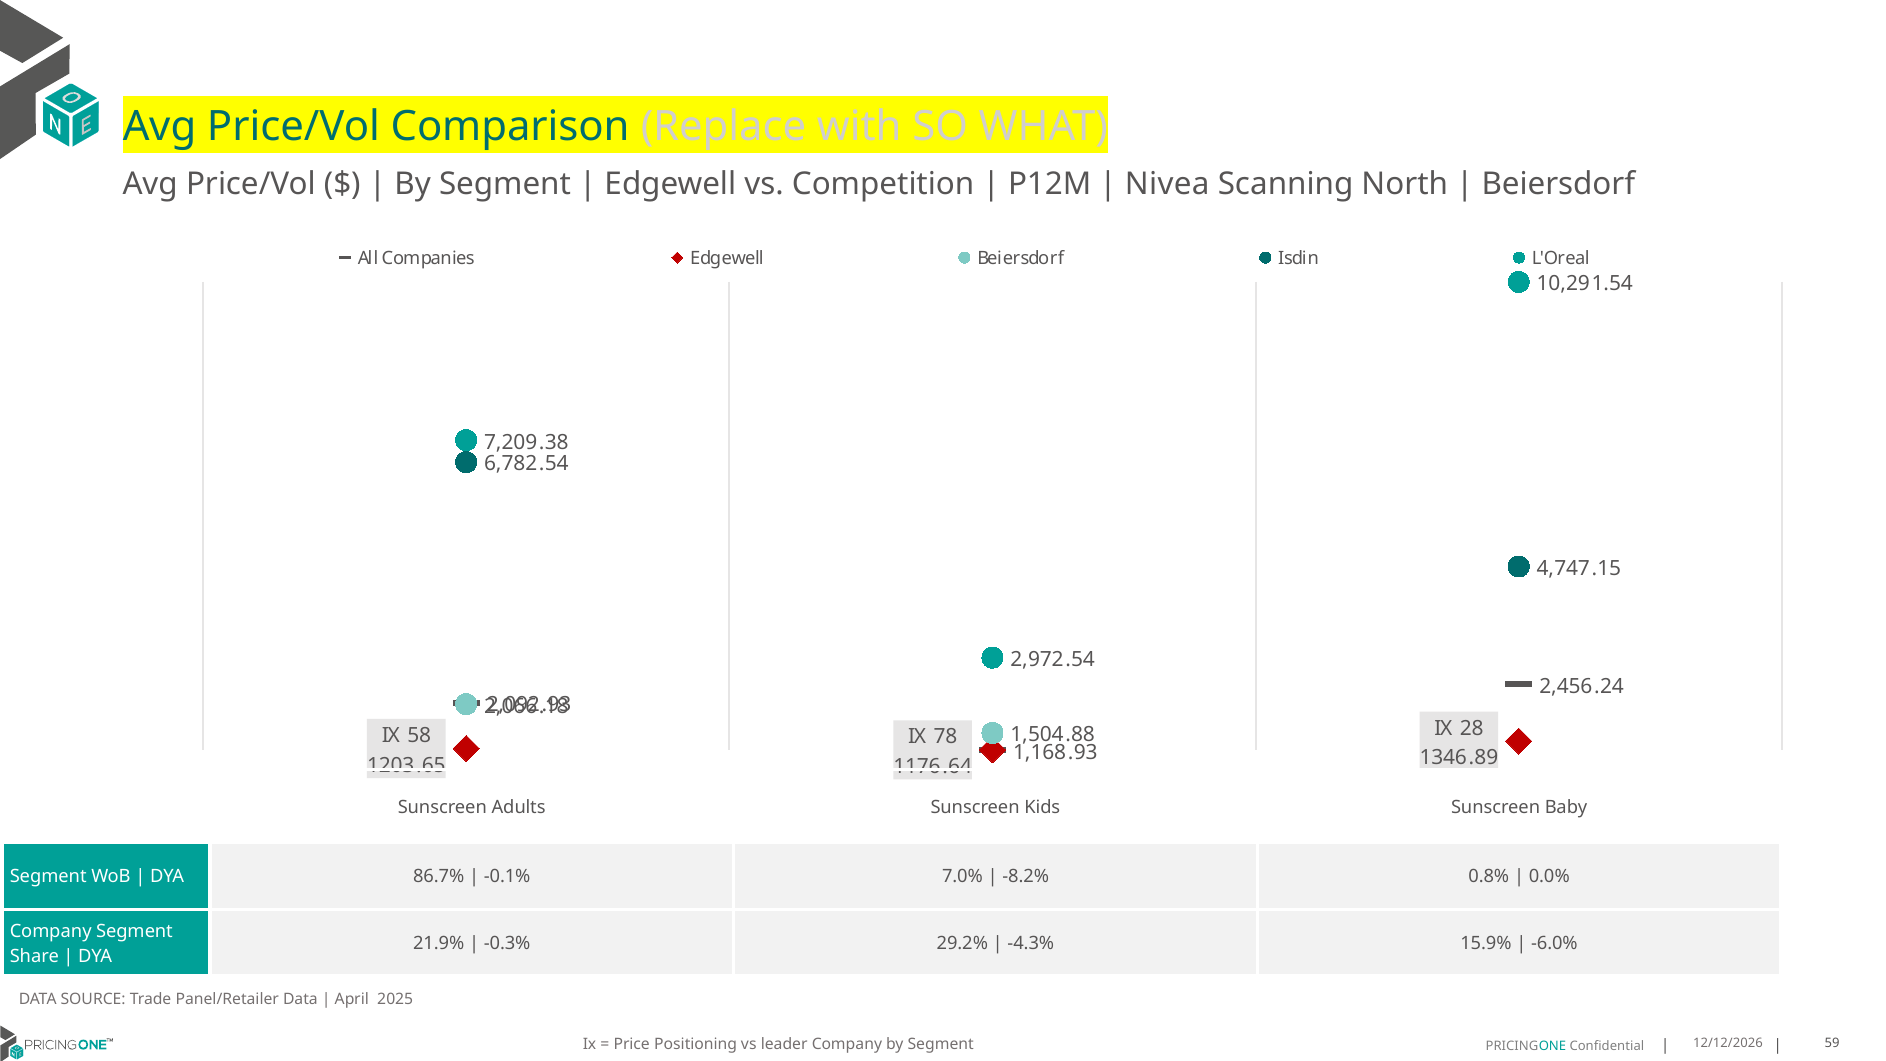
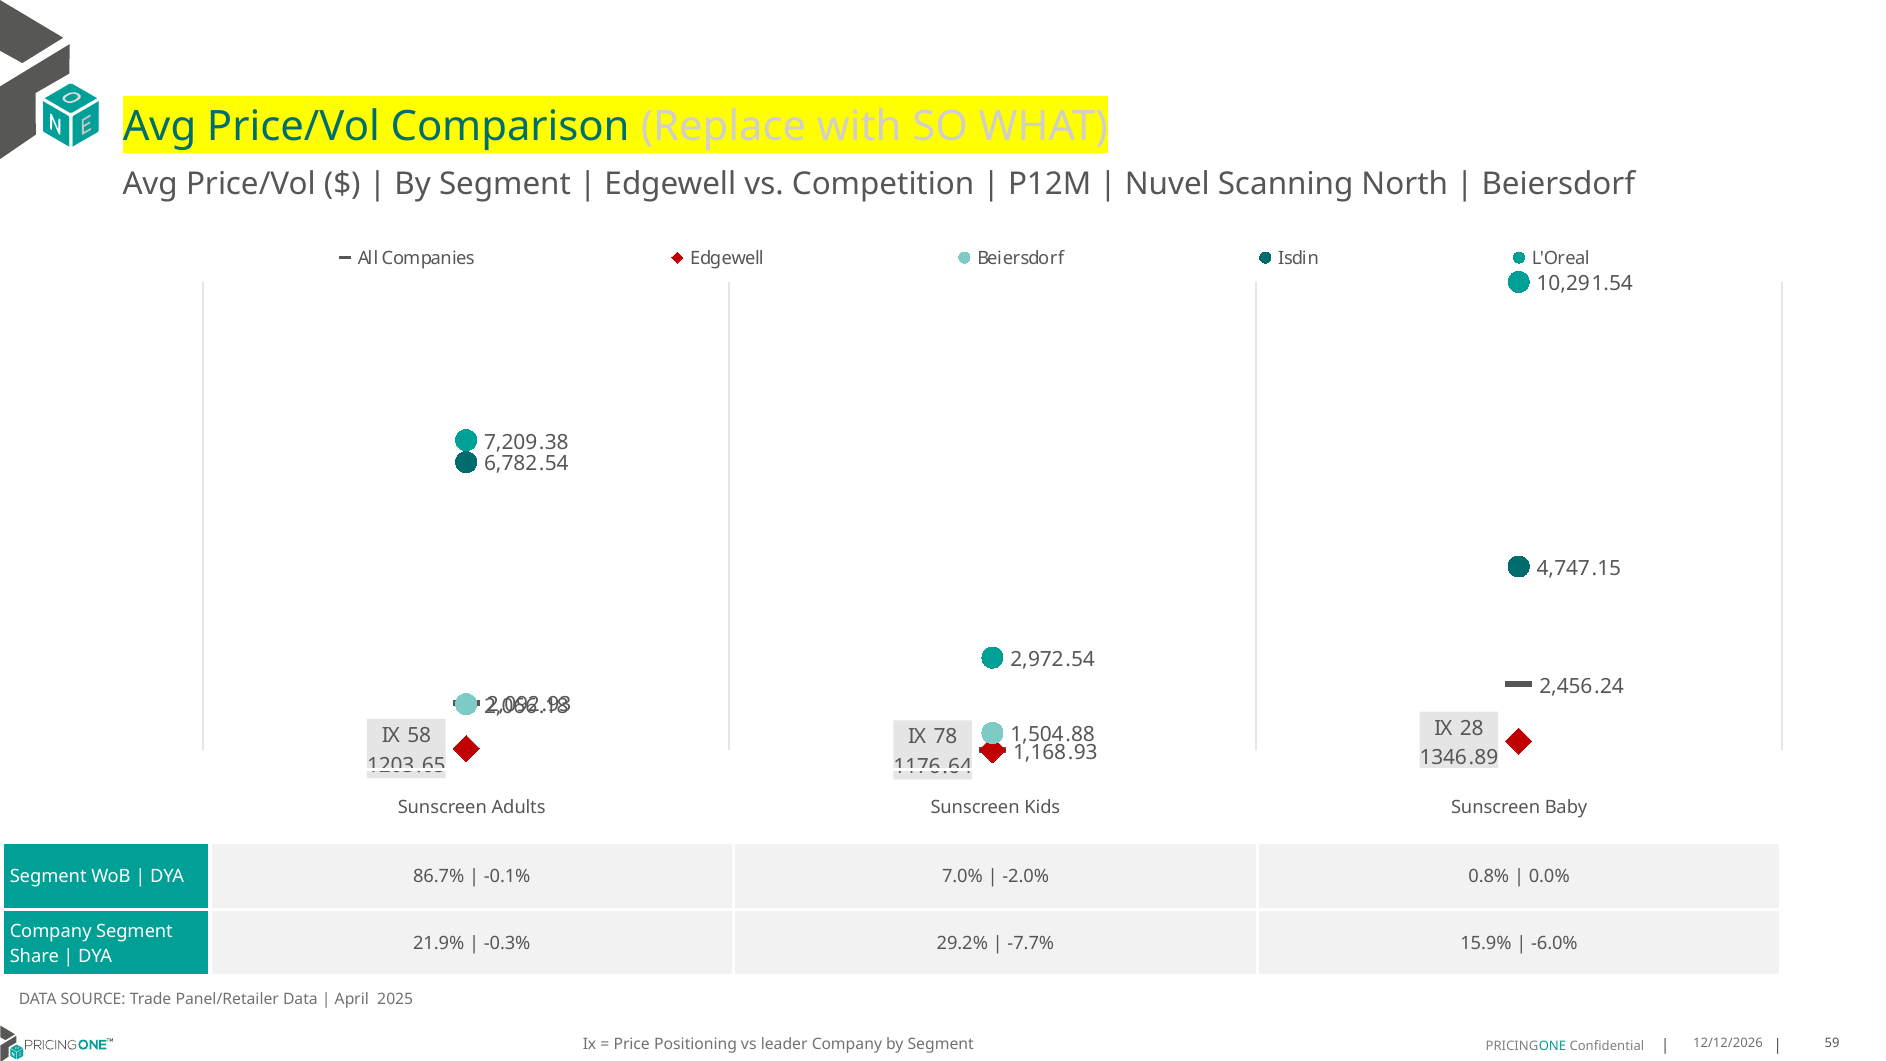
Nivea: Nivea -> Nuvel
-8.2%: -8.2% -> -2.0%
-4.3%: -4.3% -> -7.7%
